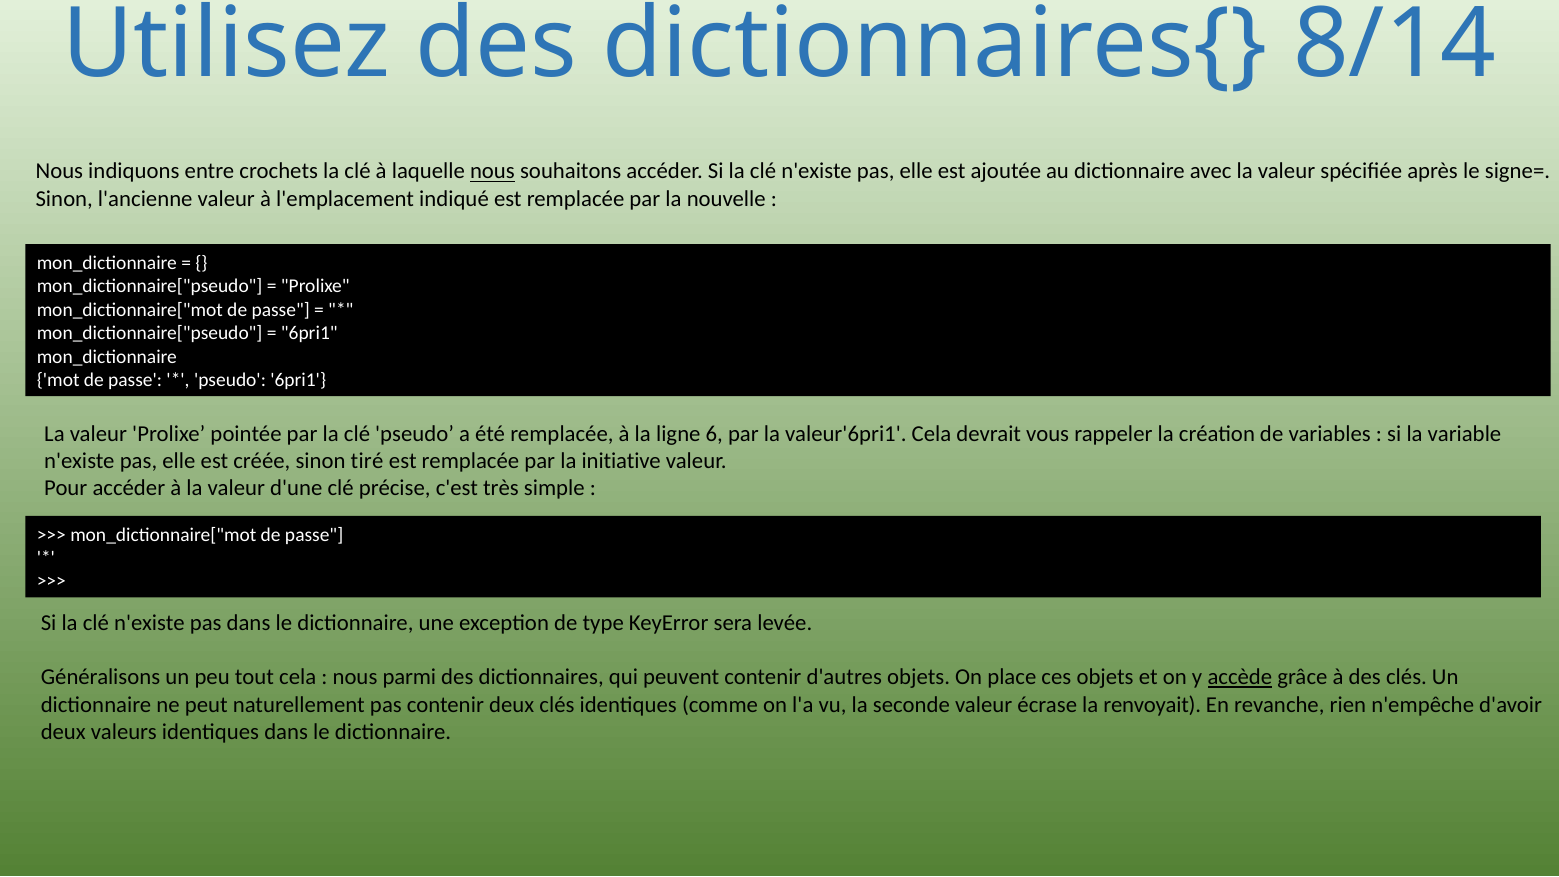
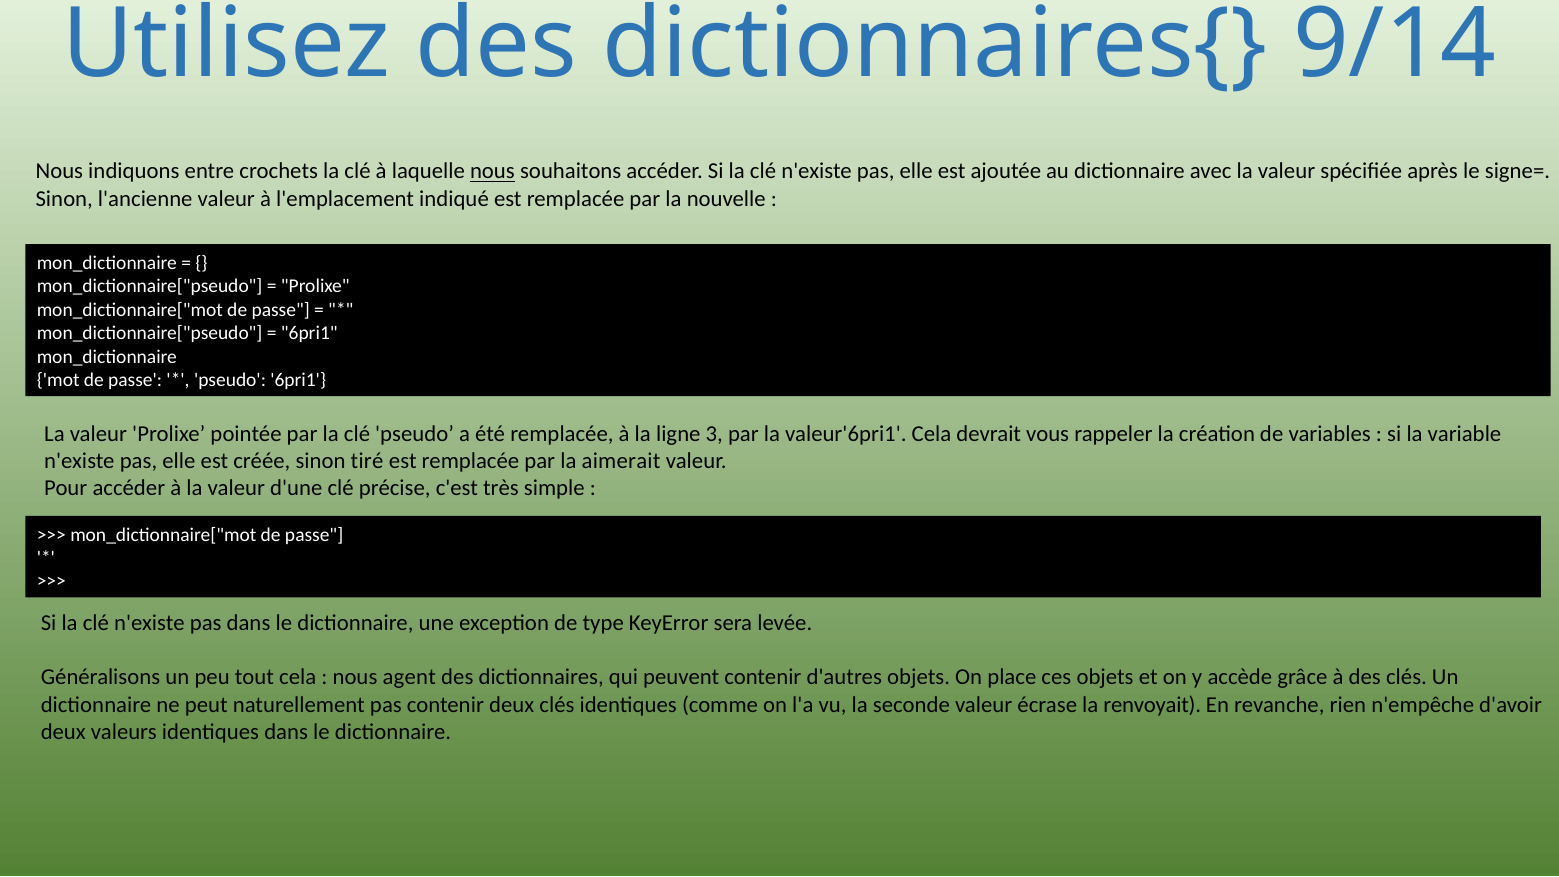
8/14: 8/14 -> 9/14
6: 6 -> 3
initiative: initiative -> aimerait
parmi: parmi -> agent
accède underline: present -> none
